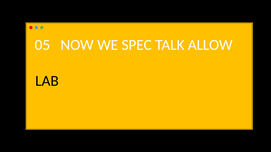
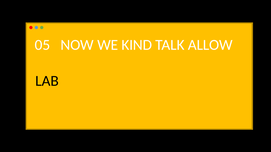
SPEC: SPEC -> KIND
